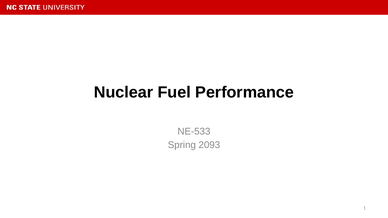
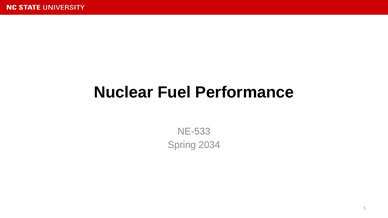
2093: 2093 -> 2034
